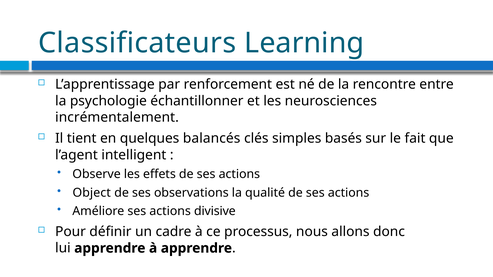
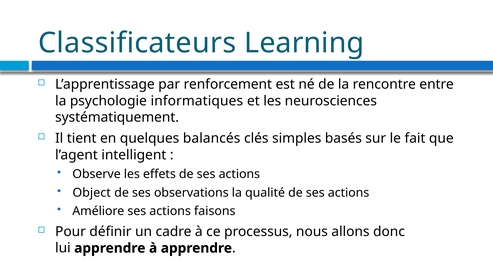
échantillonner: échantillonner -> informatiques
incrémentalement: incrémentalement -> systématiquement
divisive: divisive -> faisons
